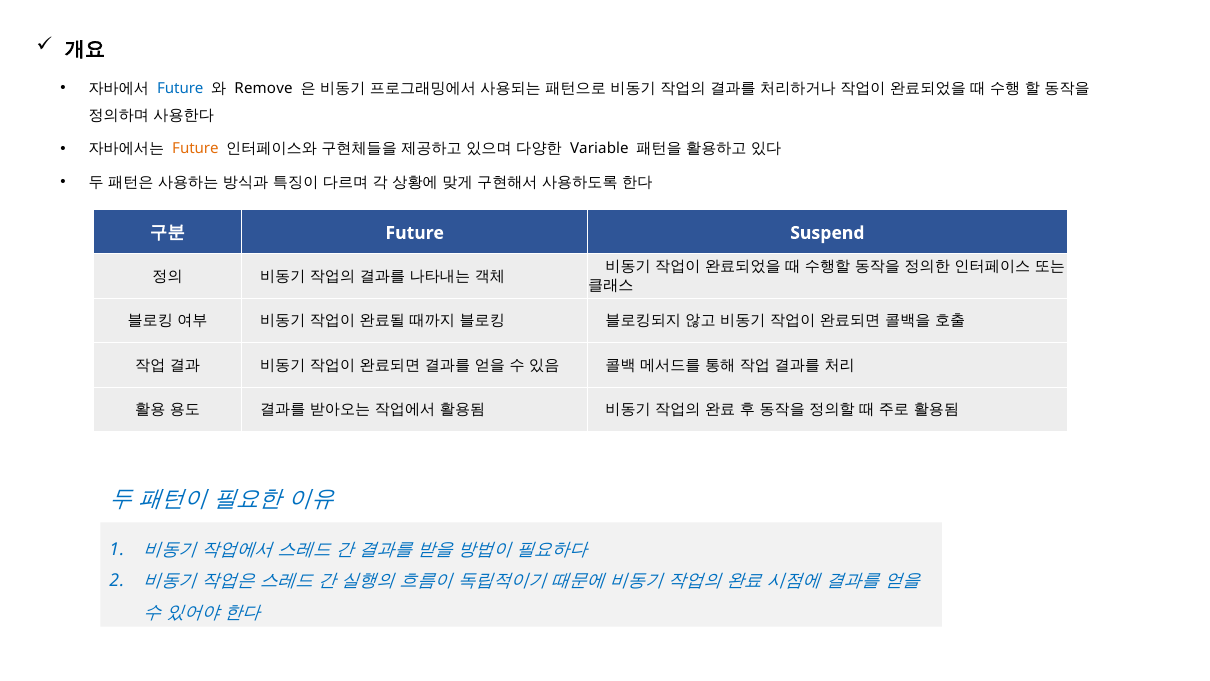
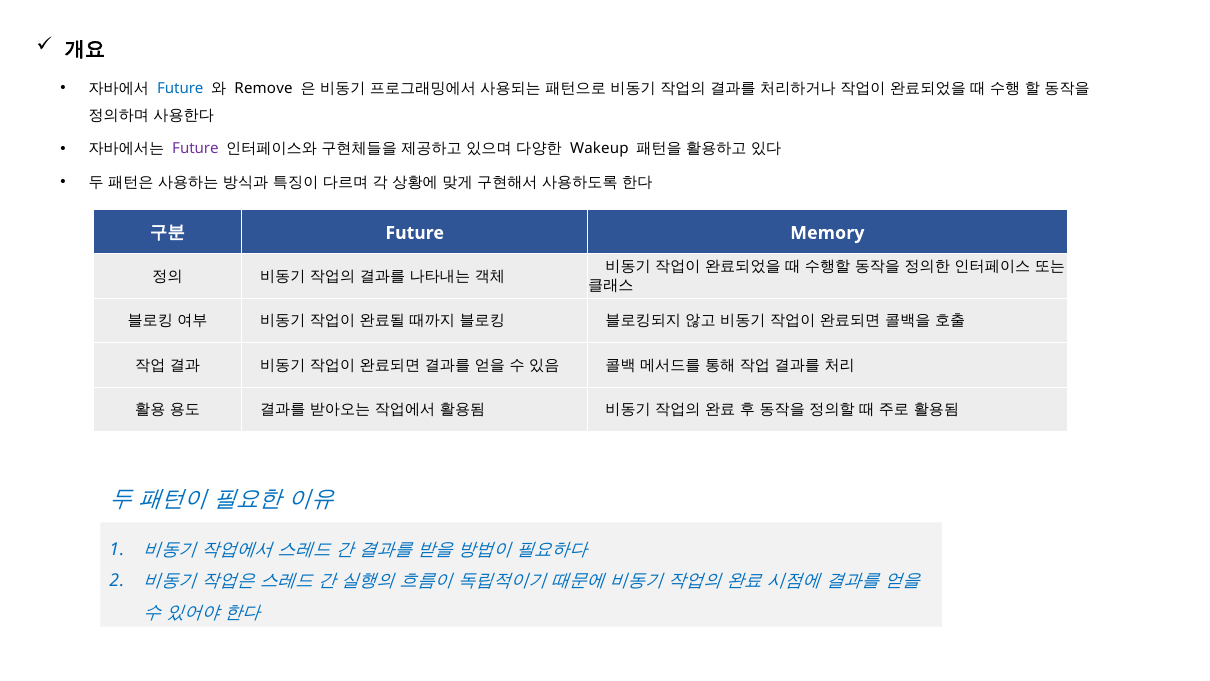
Future at (195, 149) colour: orange -> purple
Variable: Variable -> Wakeup
Suspend: Suspend -> Memory
